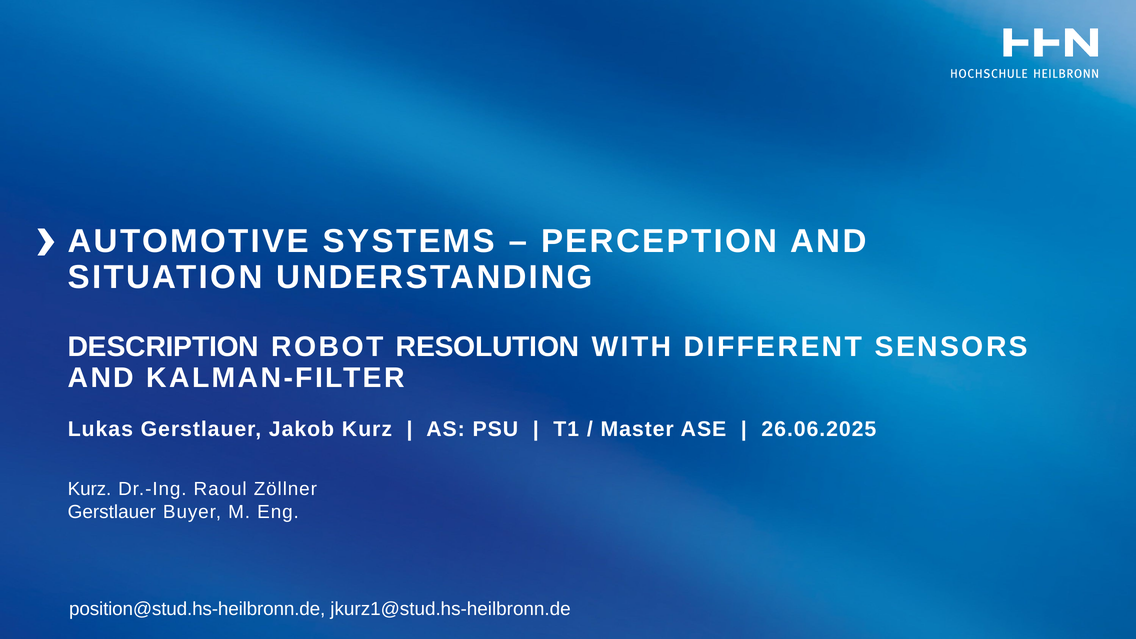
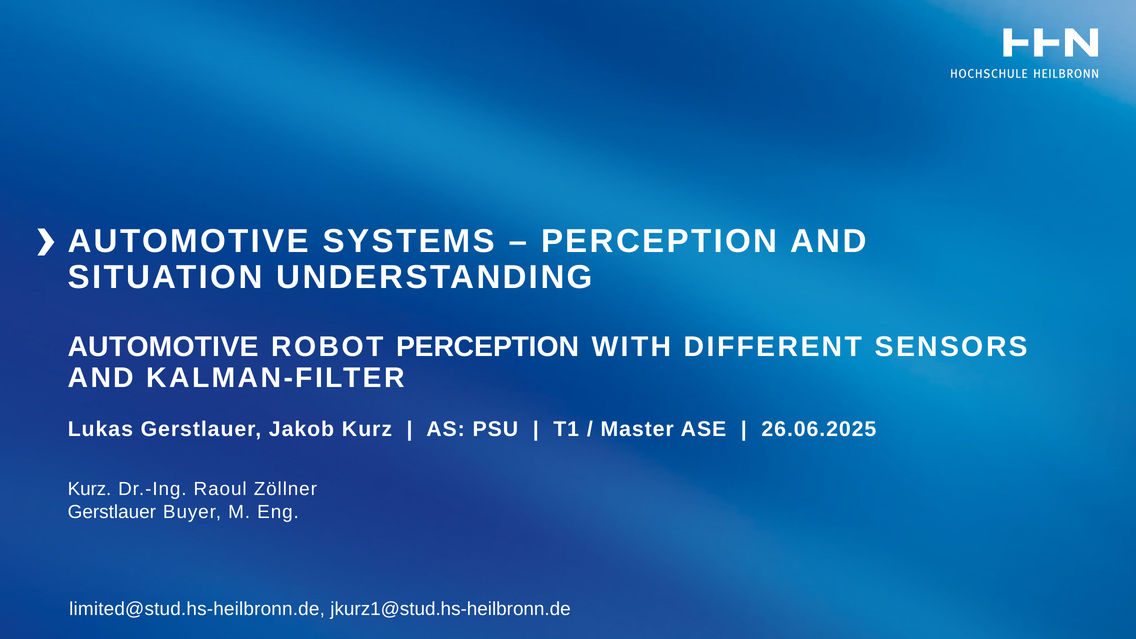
DESCRIPTION at (163, 347): DESCRIPTION -> AUTOMOTIVE
ROBOT RESOLUTION: RESOLUTION -> PERCEPTION
position@stud.hs-heilbronn.de: position@stud.hs-heilbronn.de -> limited@stud.hs-heilbronn.de
